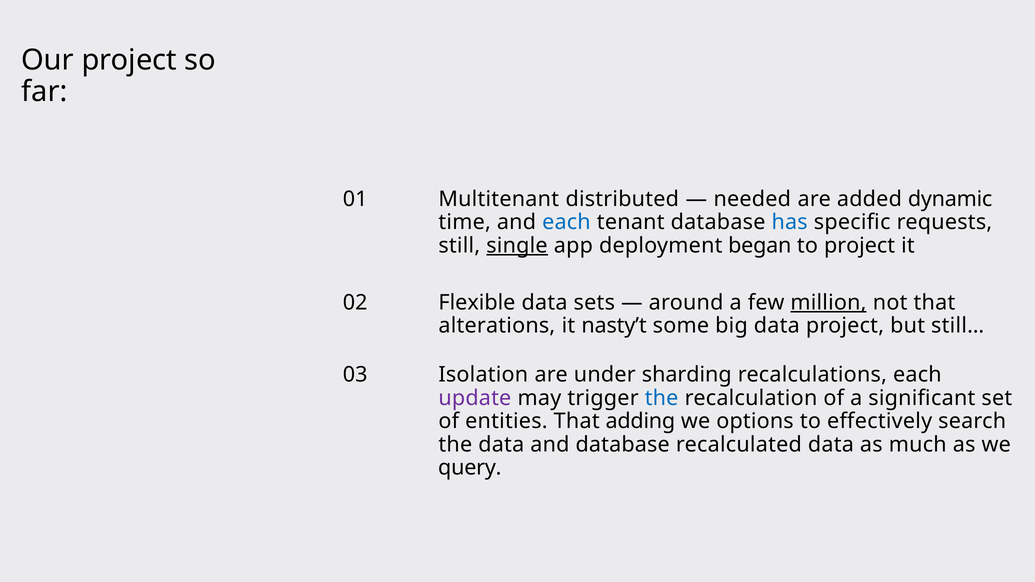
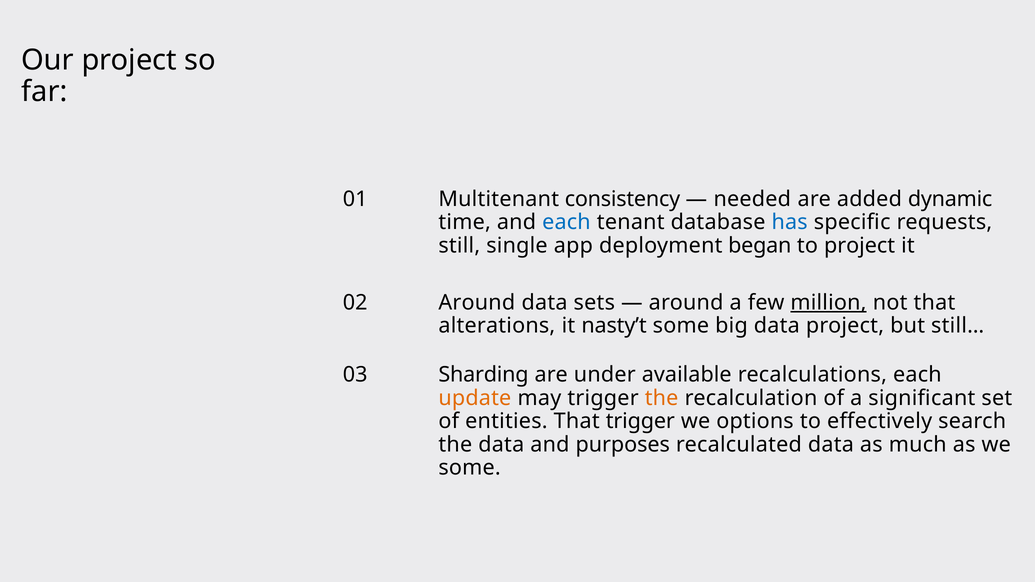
distributed: distributed -> consistency
single underline: present -> none
02 Flexible: Flexible -> Around
Isolation: Isolation -> Sharding
sharding: sharding -> available
update colour: purple -> orange
the at (662, 398) colour: blue -> orange
That adding: adding -> trigger
and database: database -> purposes
query at (470, 468): query -> some
